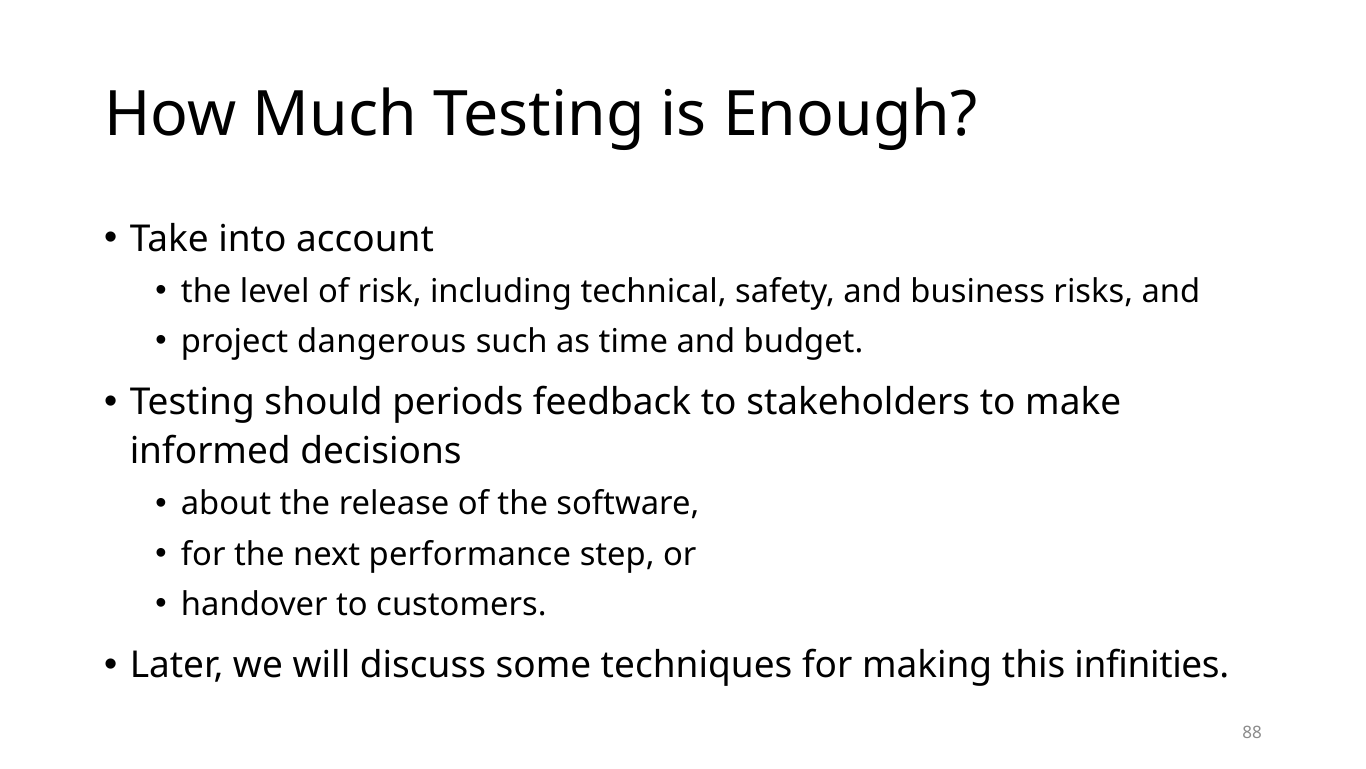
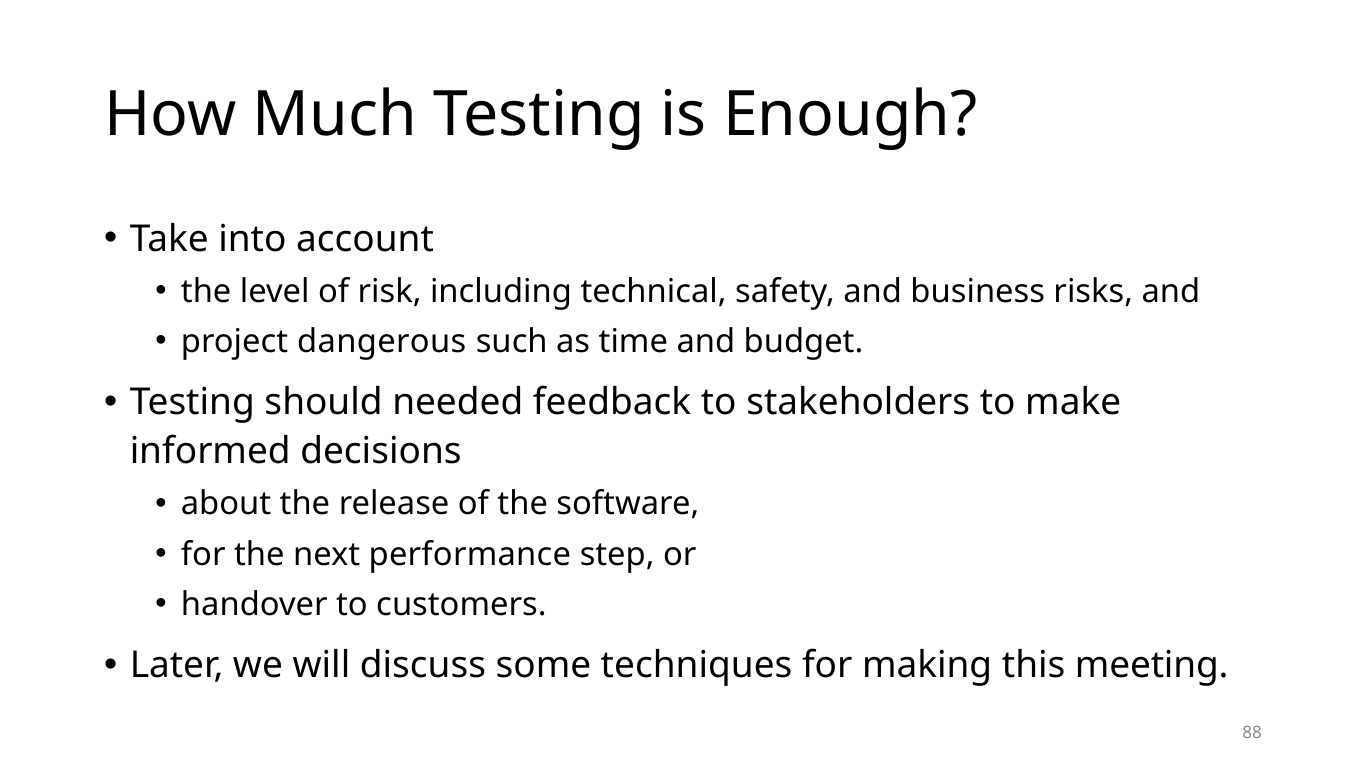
periods: periods -> needed
infinities: infinities -> meeting
